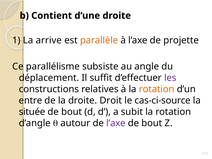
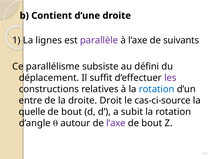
arrive: arrive -> lignes
parallèle colour: orange -> purple
projette: projette -> suivants
angle: angle -> défini
rotation at (157, 89) colour: orange -> blue
située: située -> quelle
